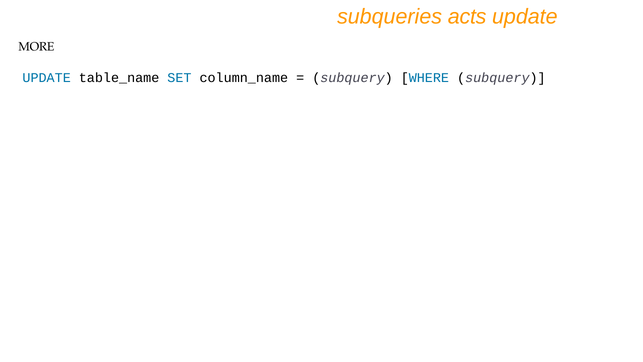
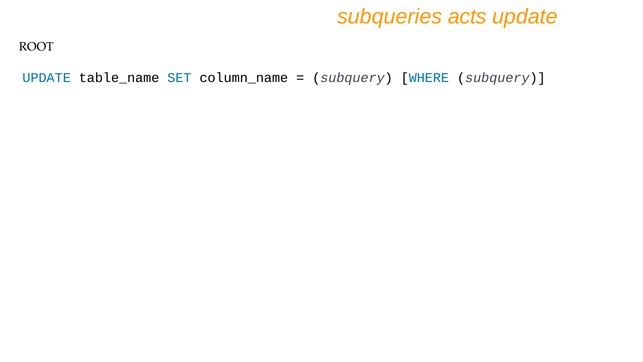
MORE: MORE -> ROOT
